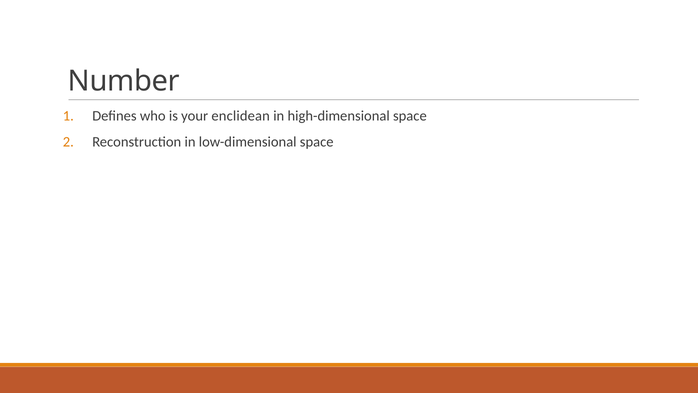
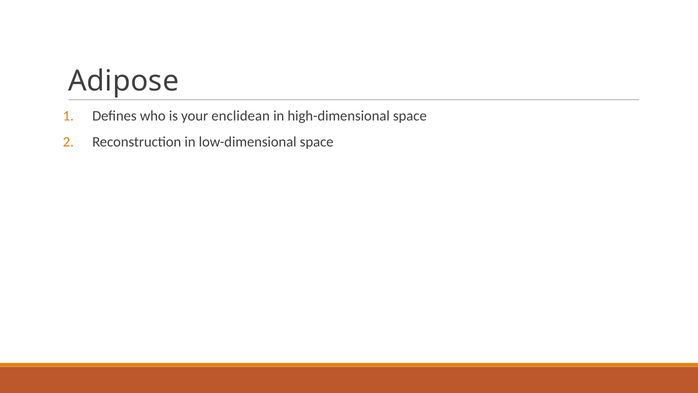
Number: Number -> Adipose
